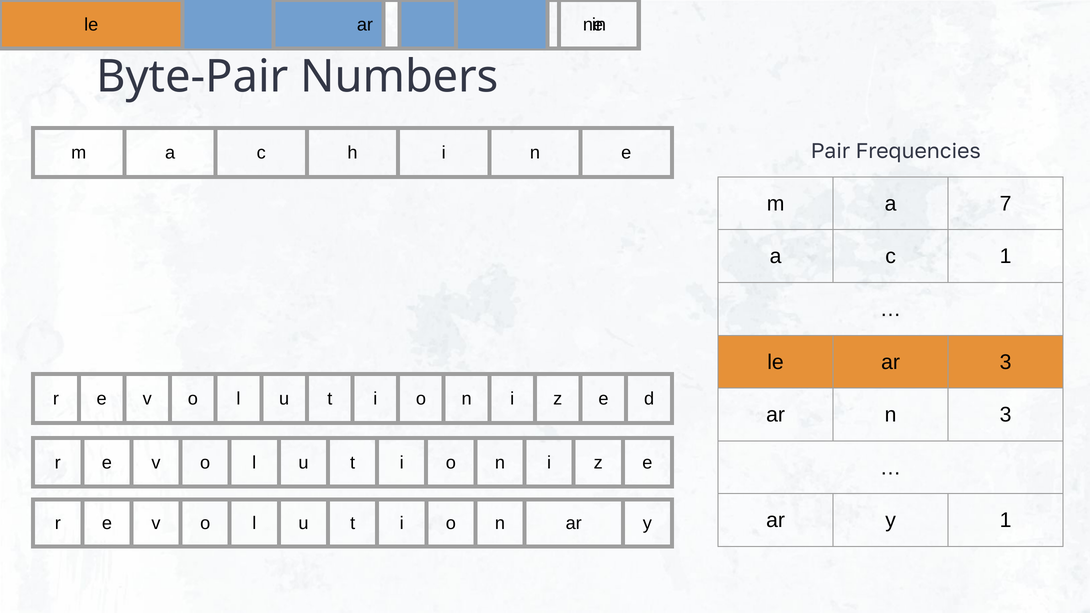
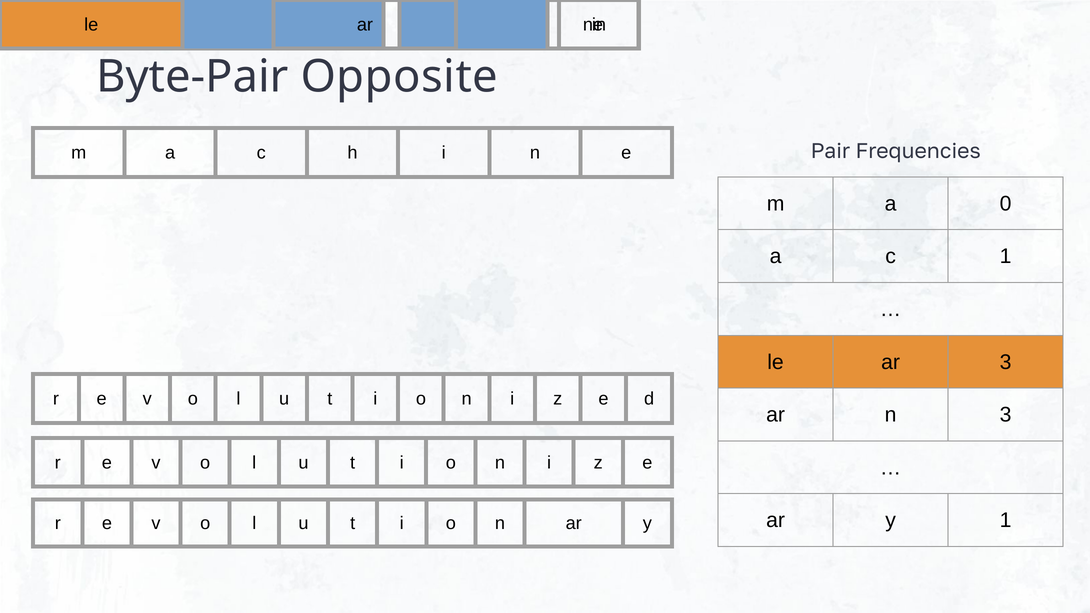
Numbers: Numbers -> Opposite
7: 7 -> 0
